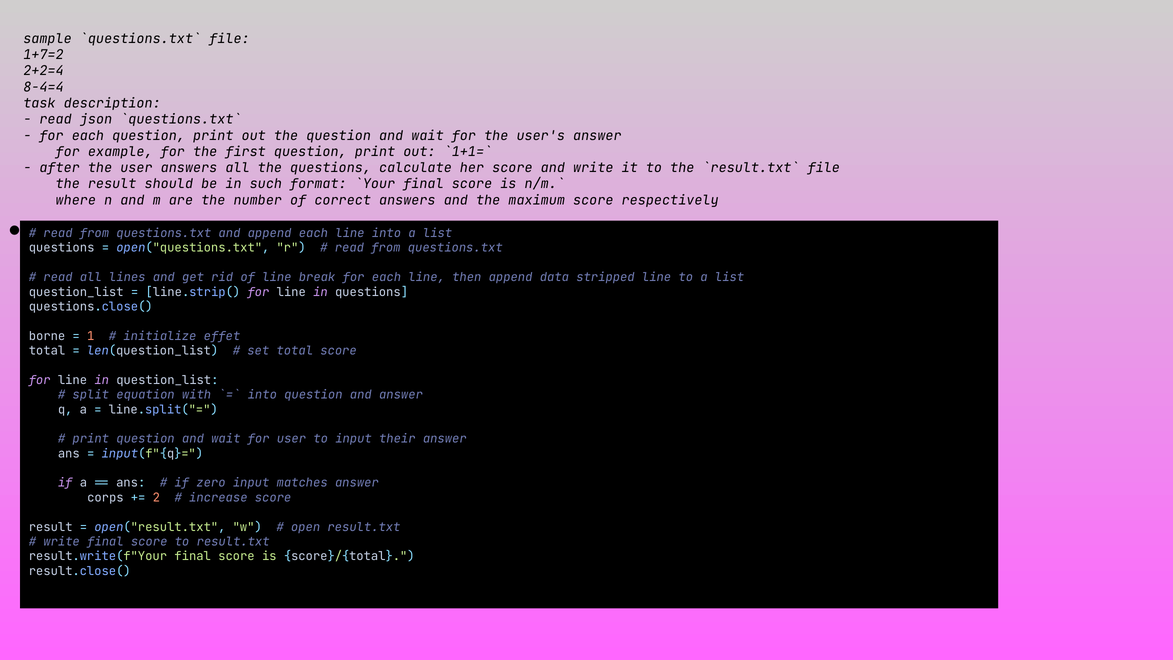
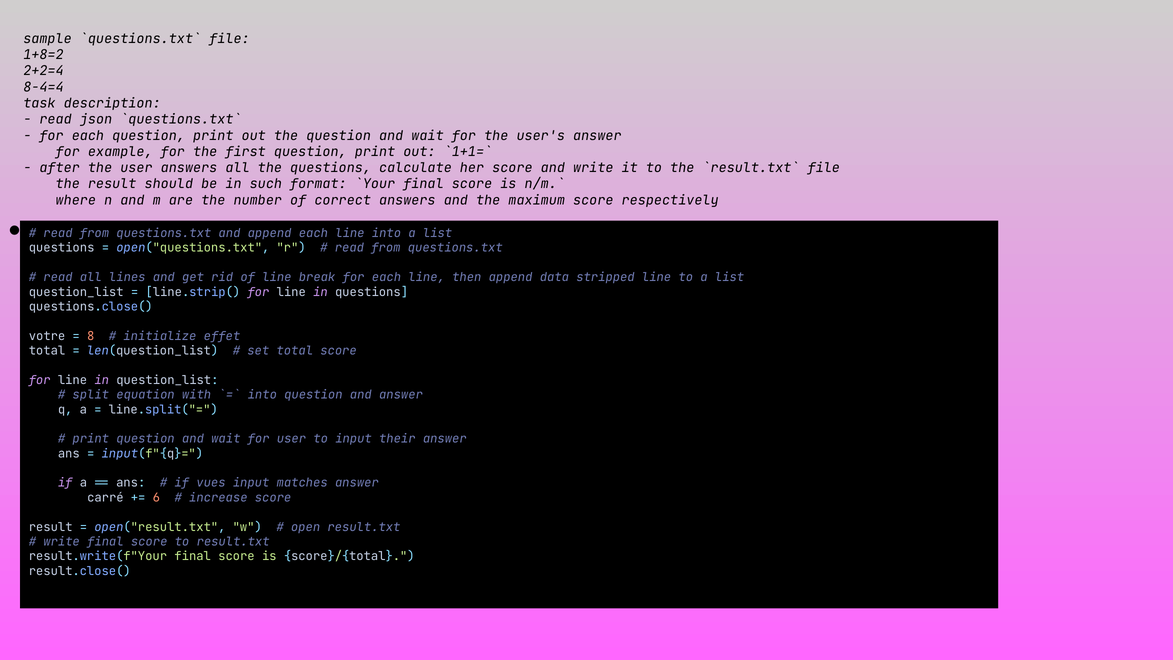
1+7=2: 1+7=2 -> 1+8=2
borne: borne -> votre
1: 1 -> 8
zero: zero -> vues
corps: corps -> carré
2: 2 -> 6
